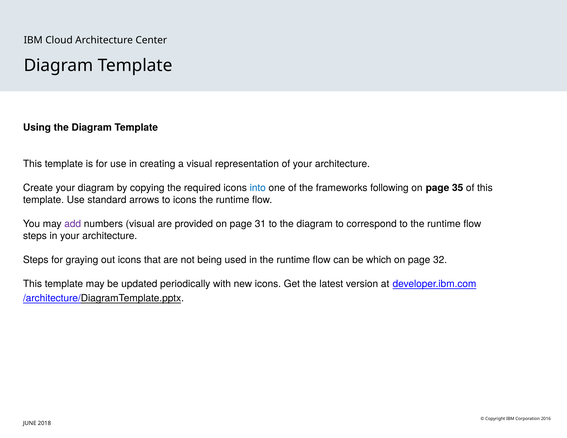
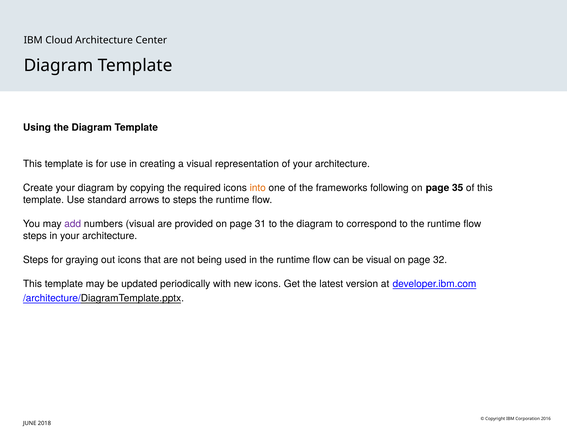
into colour: blue -> orange
to icons: icons -> steps
be which: which -> visual
